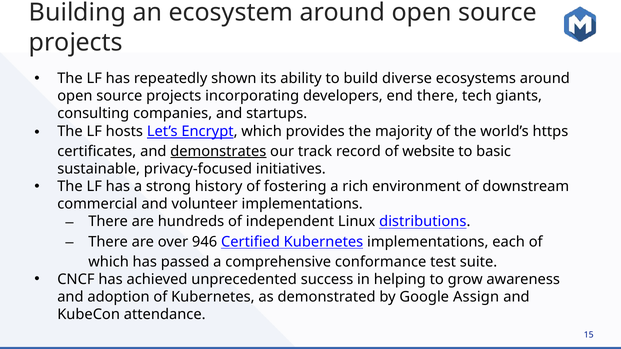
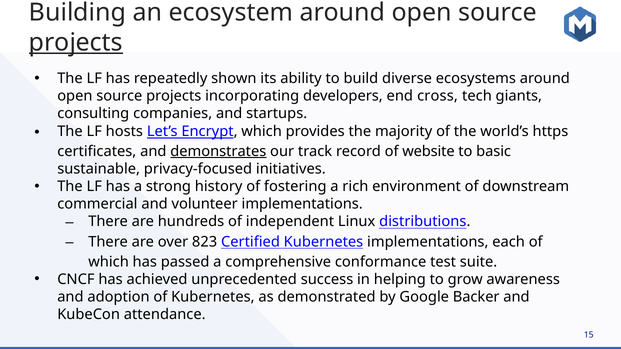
projects at (76, 43) underline: none -> present
end there: there -> cross
946: 946 -> 823
Assign: Assign -> Backer
